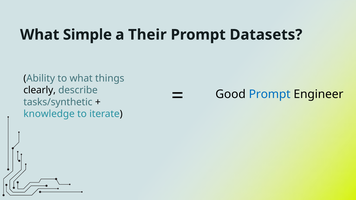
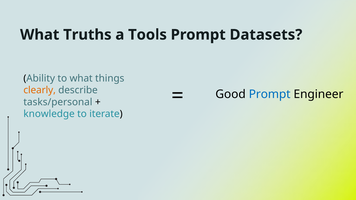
Simple: Simple -> Truths
Their: Their -> Tools
clearly colour: black -> orange
tasks/synthetic: tasks/synthetic -> tasks/personal
